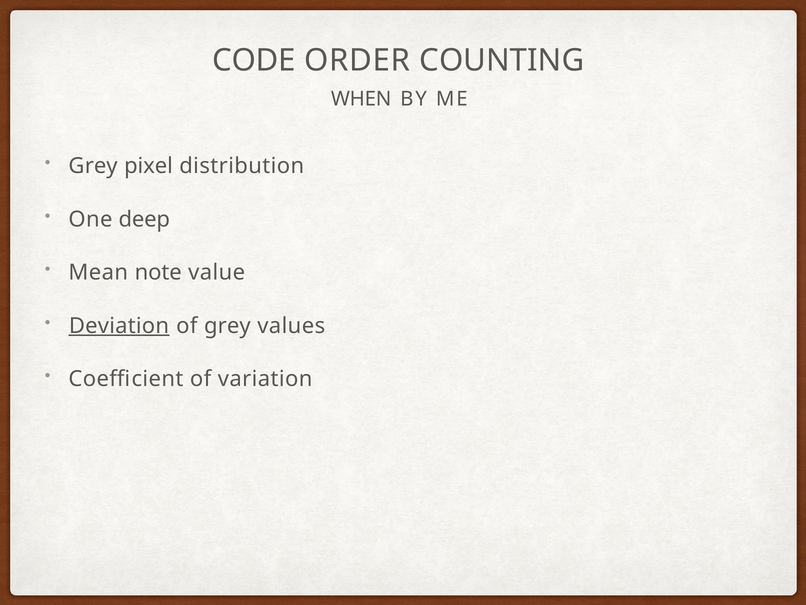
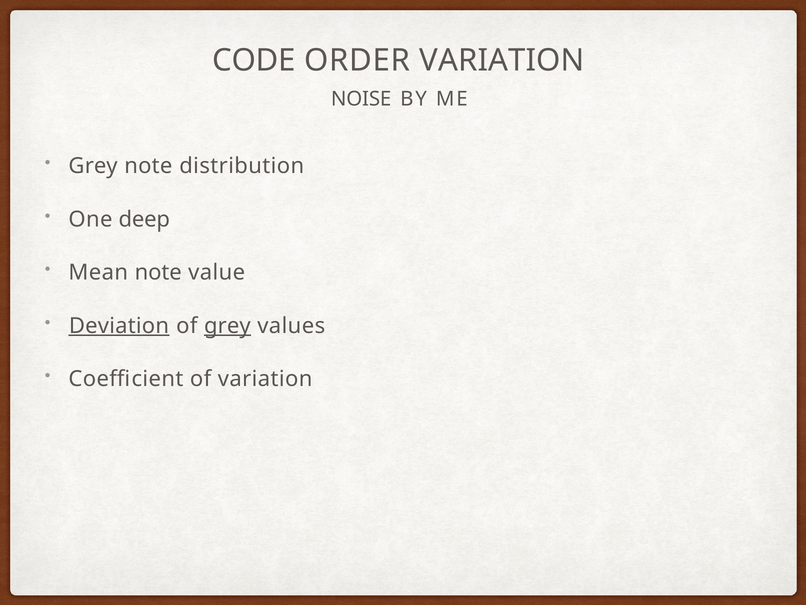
ORDER COUNTING: COUNTING -> VARIATION
WHEN: WHEN -> NOISE
Grey pixel: pixel -> note
grey at (227, 326) underline: none -> present
